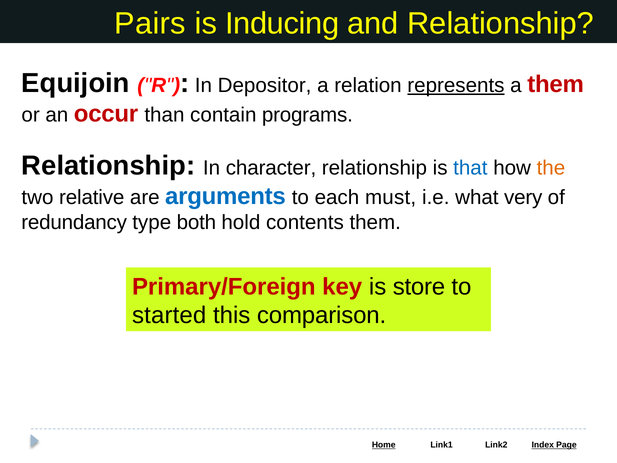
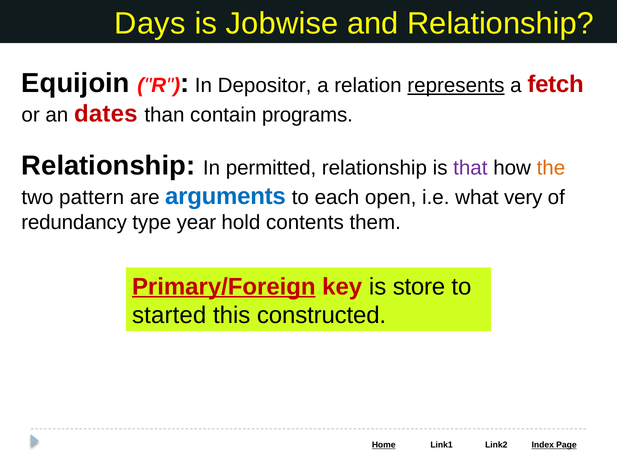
Pairs: Pairs -> Days
Inducing: Inducing -> Jobwise
a them: them -> fetch
occur: occur -> dates
character: character -> permitted
that colour: blue -> purple
relative: relative -> pattern
must: must -> open
both: both -> year
Primary/Foreign underline: none -> present
comparison: comparison -> constructed
